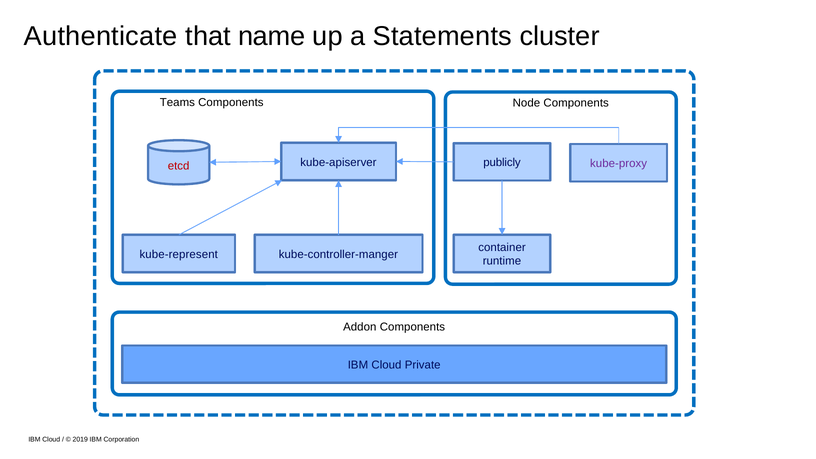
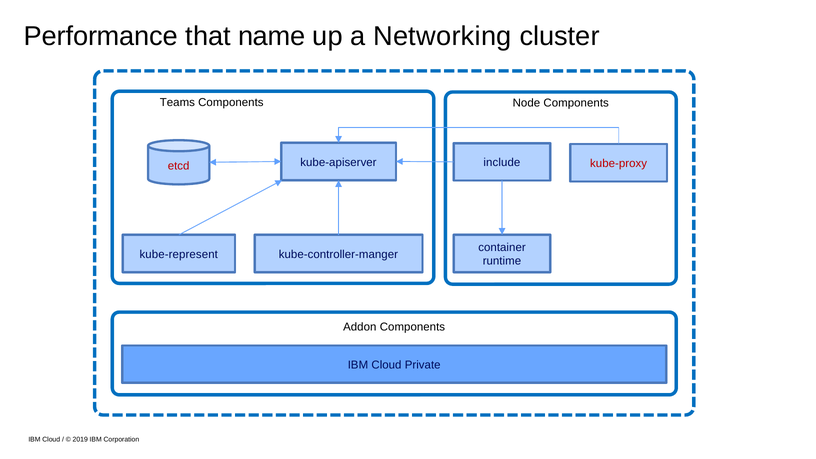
Authenticate: Authenticate -> Performance
Statements: Statements -> Networking
publicly: publicly -> include
kube-proxy colour: purple -> red
